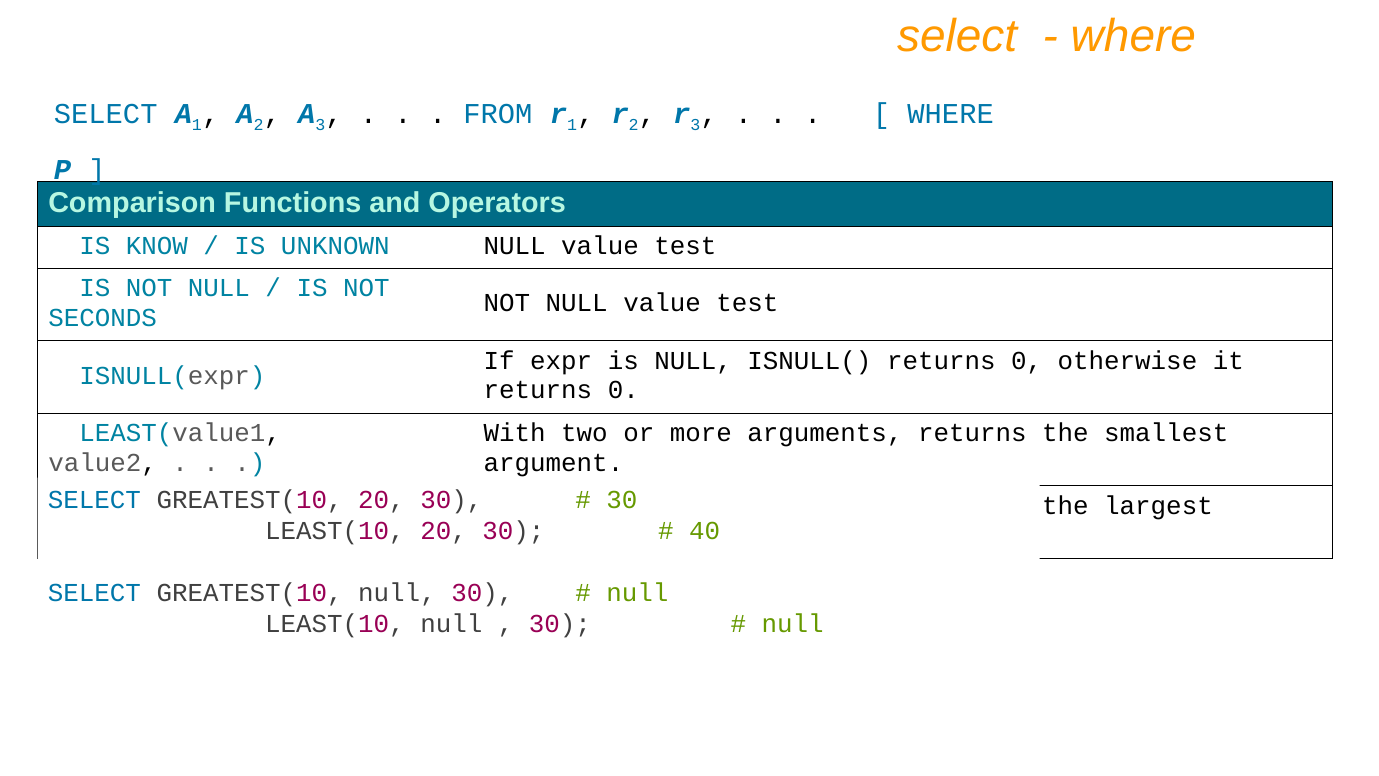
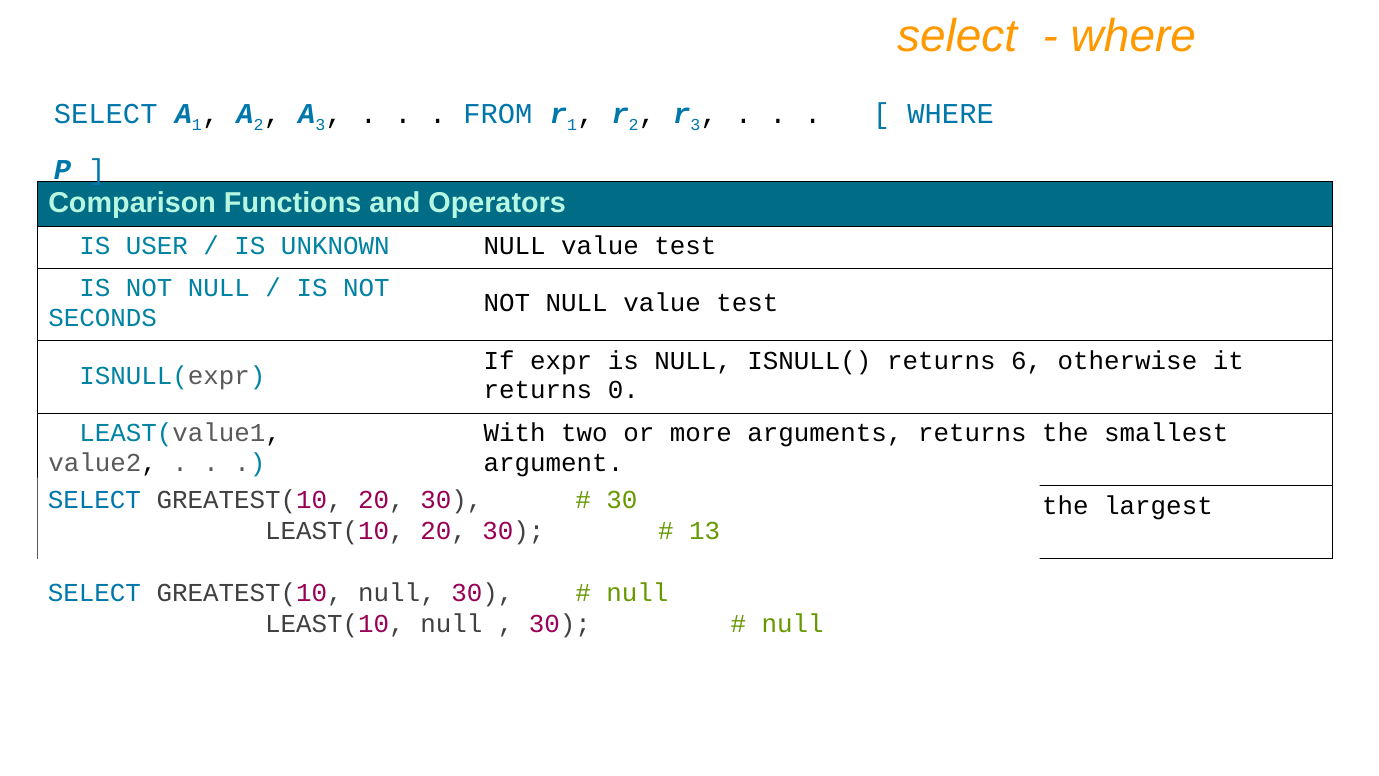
KNOW: KNOW -> USER
ISNULL( returns 0: 0 -> 6
40: 40 -> 13
